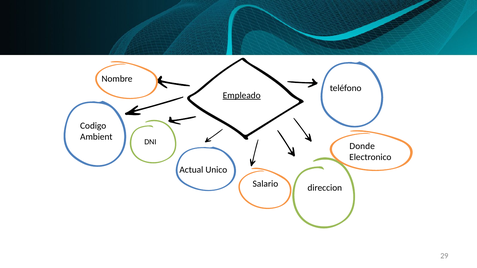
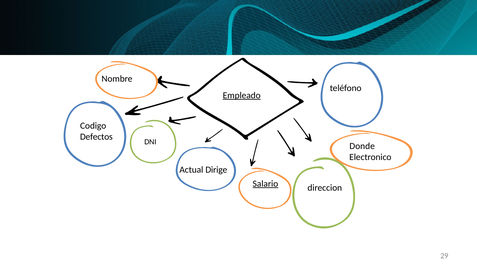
Ambient: Ambient -> Defectos
Unico: Unico -> Dirige
Salario underline: none -> present
